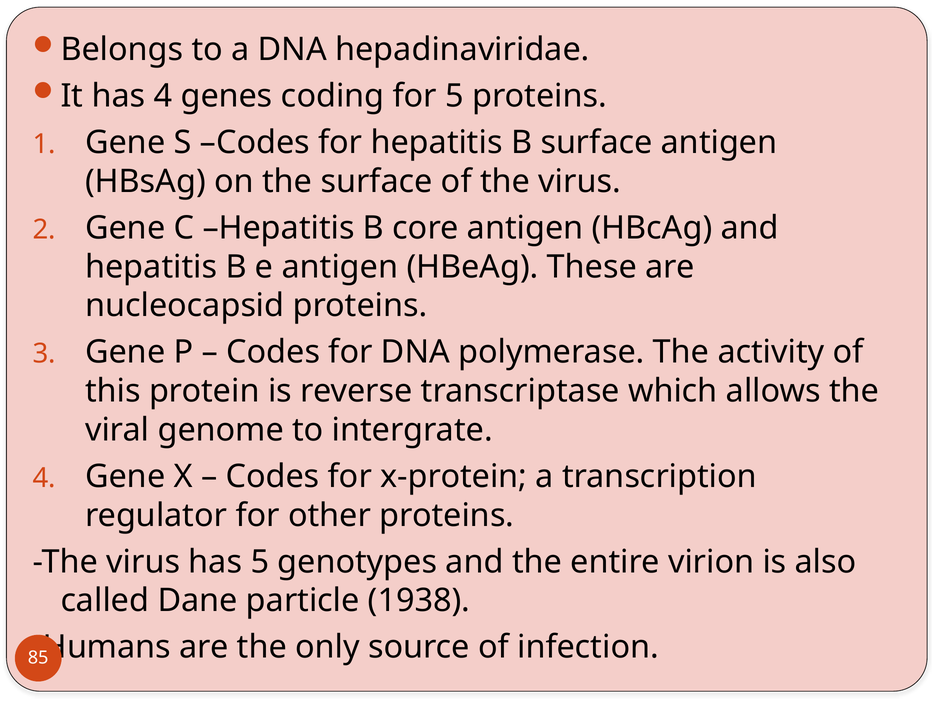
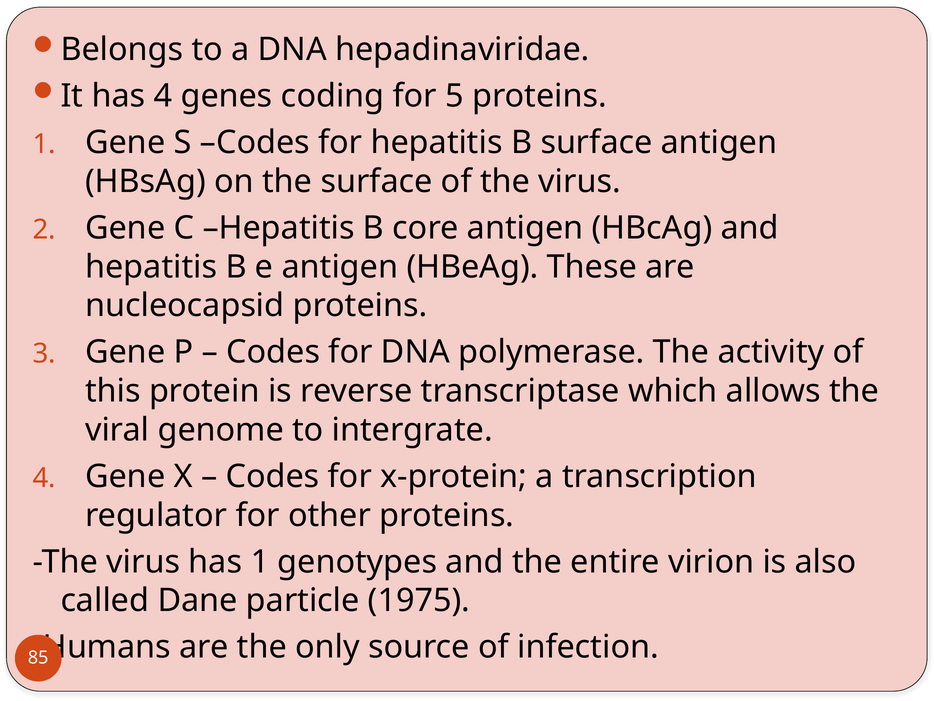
has 5: 5 -> 1
1938: 1938 -> 1975
